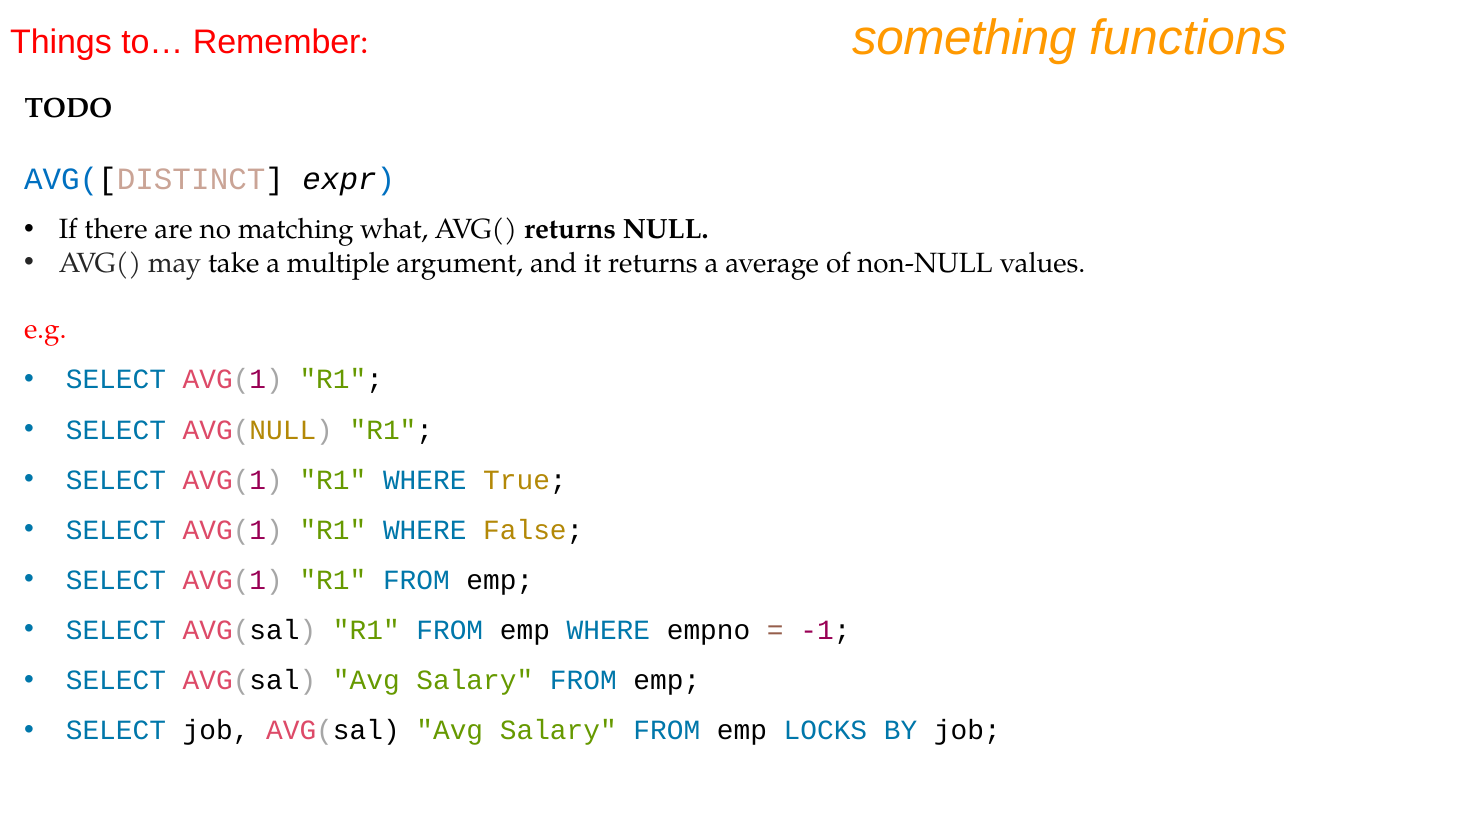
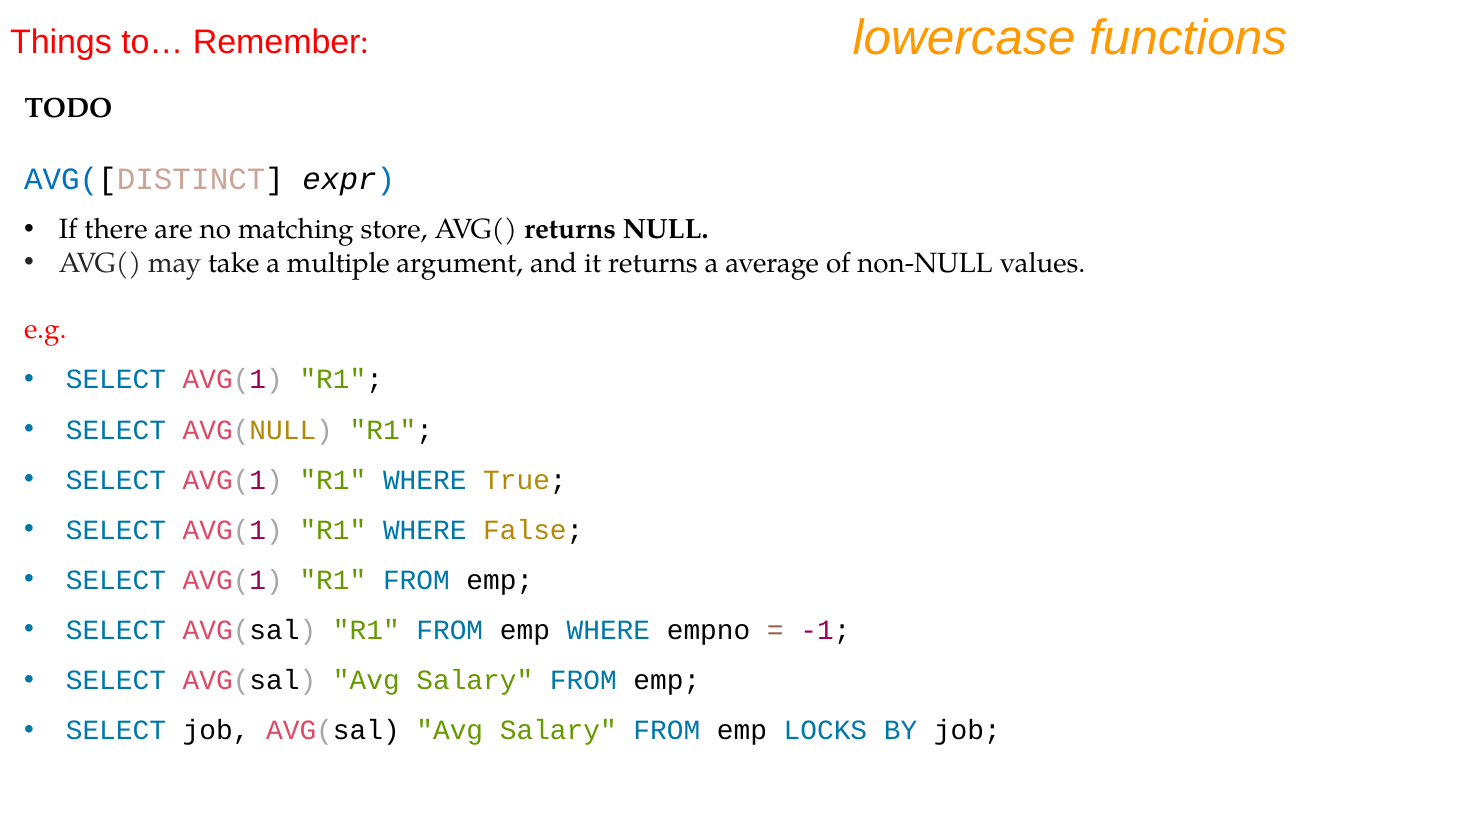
something: something -> lowercase
what: what -> store
